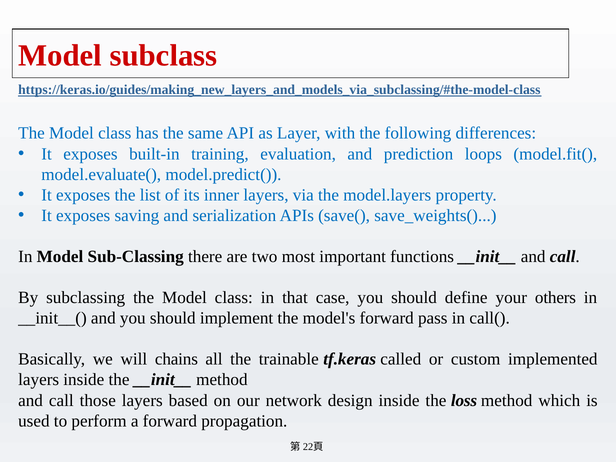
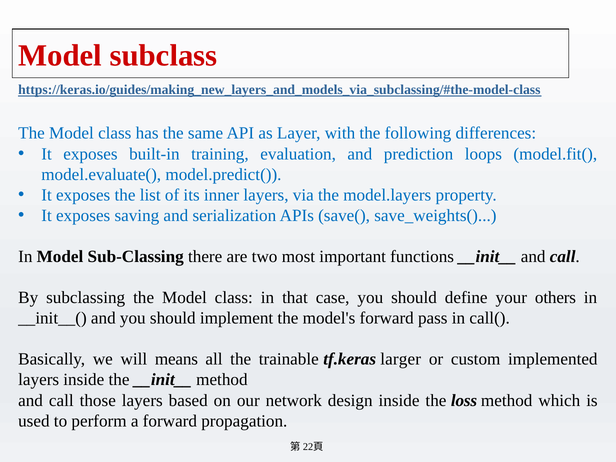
chains: chains -> means
called: called -> larger
